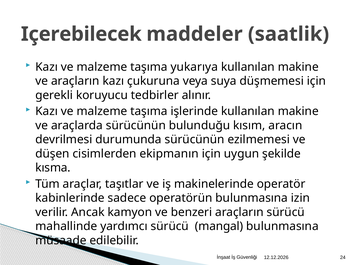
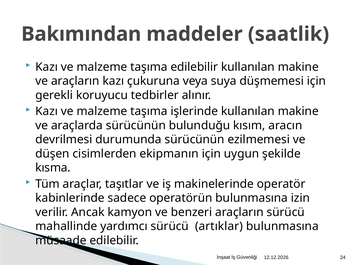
Içerebilecek: Içerebilecek -> Bakımından
taşıma yukarıya: yukarıya -> edilebilir
mangal: mangal -> artıklar
